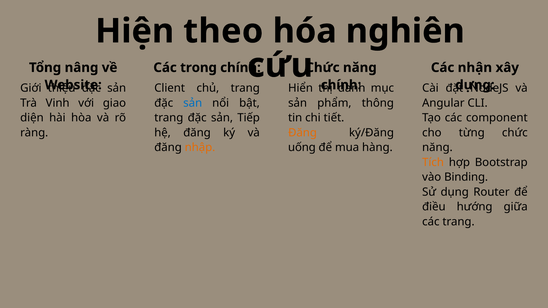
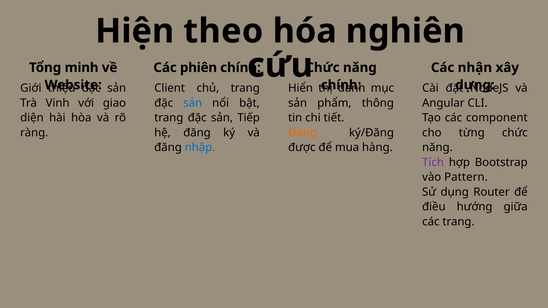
nâng: nâng -> minh
trong: trong -> phiên
nhập colour: orange -> blue
uống: uống -> được
Tích colour: orange -> purple
Binding: Binding -> Pattern
